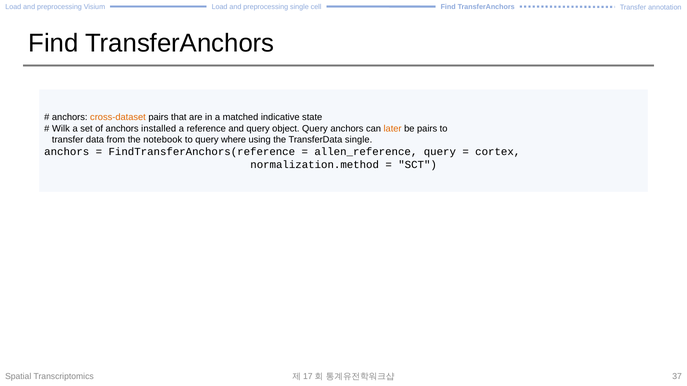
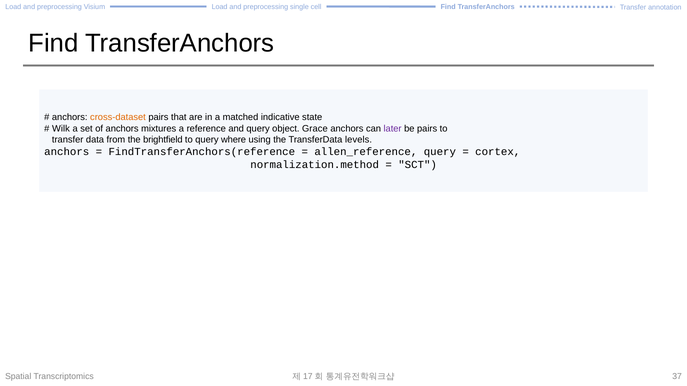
installed: installed -> mixtures
object Query: Query -> Grace
later colour: orange -> purple
notebook: notebook -> brightfield
TransferData single: single -> levels
